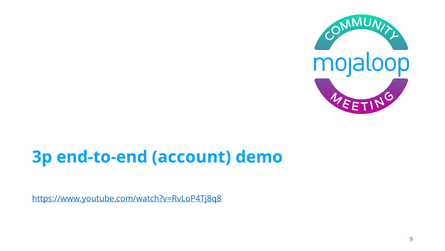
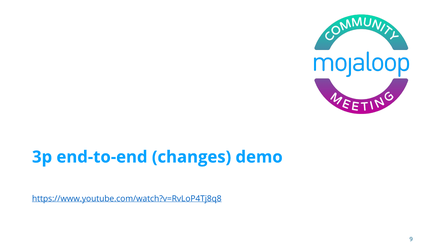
account: account -> changes
